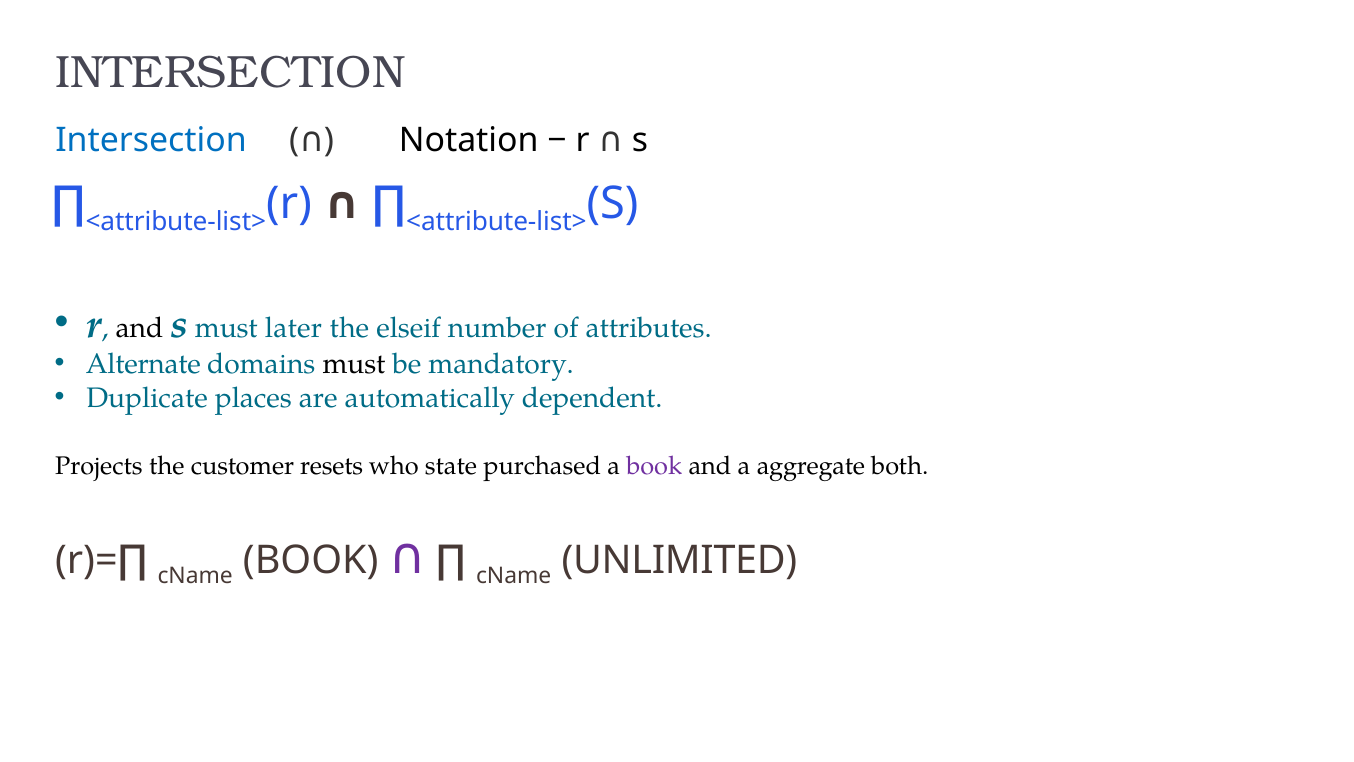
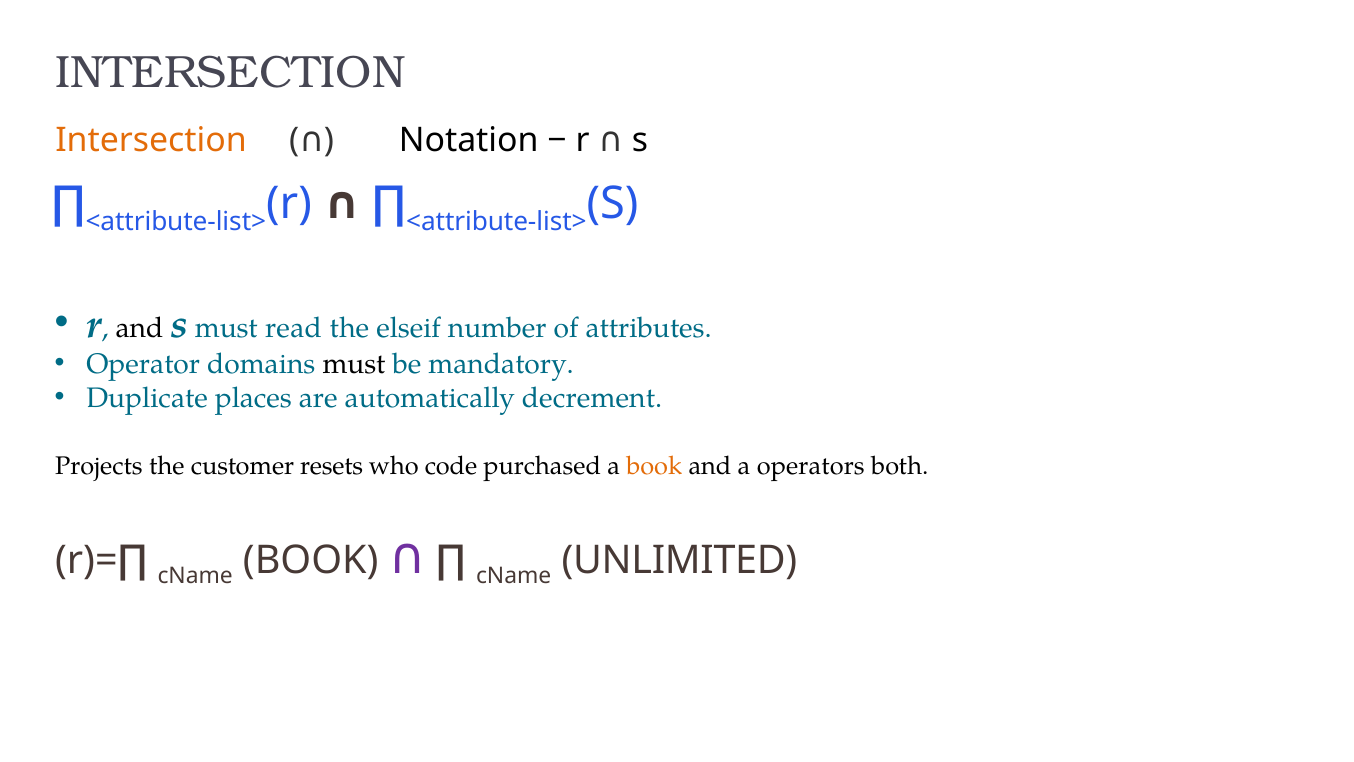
Intersection at (151, 140) colour: blue -> orange
later: later -> read
Alternate: Alternate -> Operator
dependent: dependent -> decrement
state: state -> code
book at (654, 466) colour: purple -> orange
aggregate: aggregate -> operators
